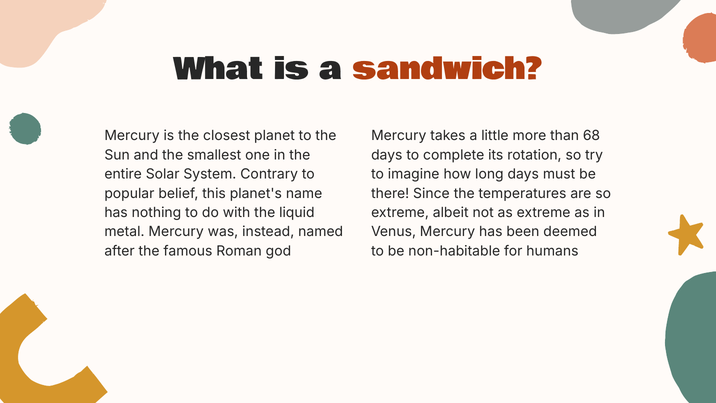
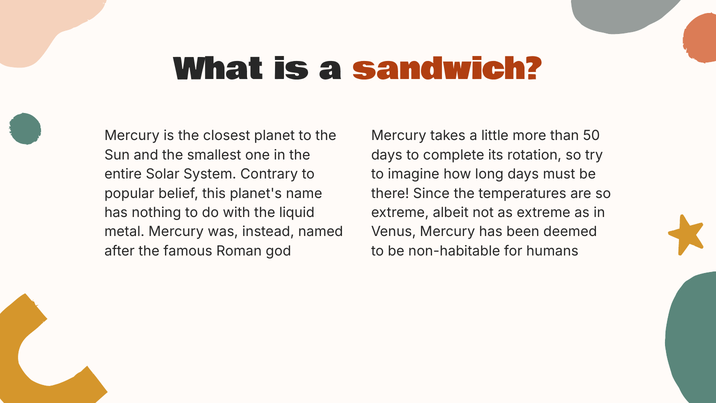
68: 68 -> 50
